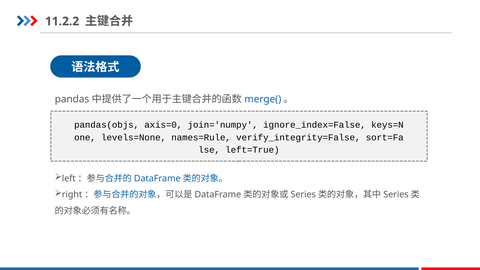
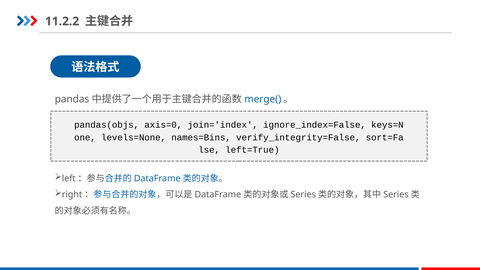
join='numpy: join='numpy -> join='index
names=Rule: names=Rule -> names=Bins
